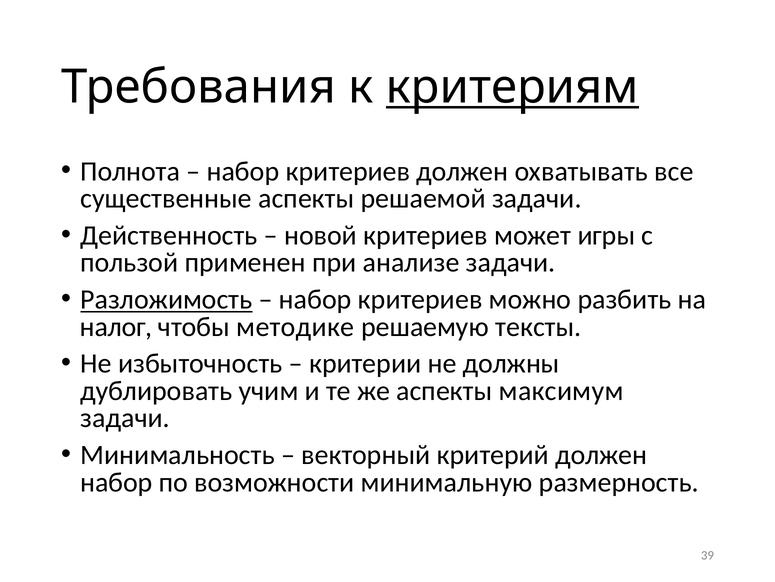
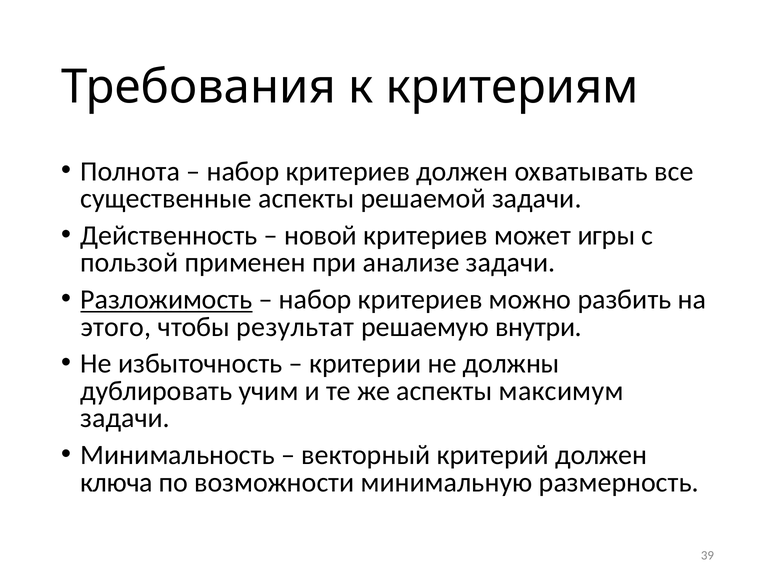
критериям underline: present -> none
налог: налог -> этого
методике: методике -> результат
тексты: тексты -> внутри
набор at (116, 482): набор -> ключа
